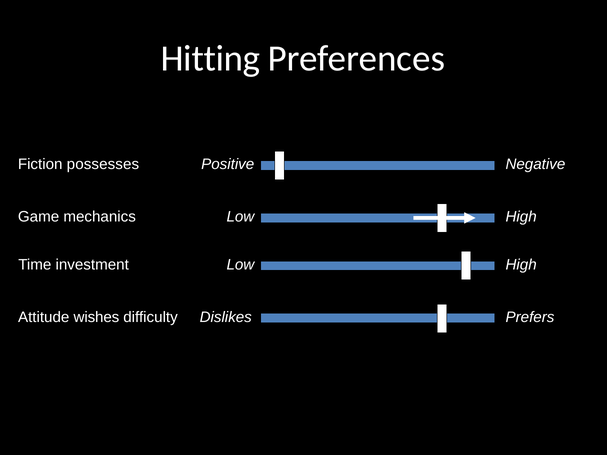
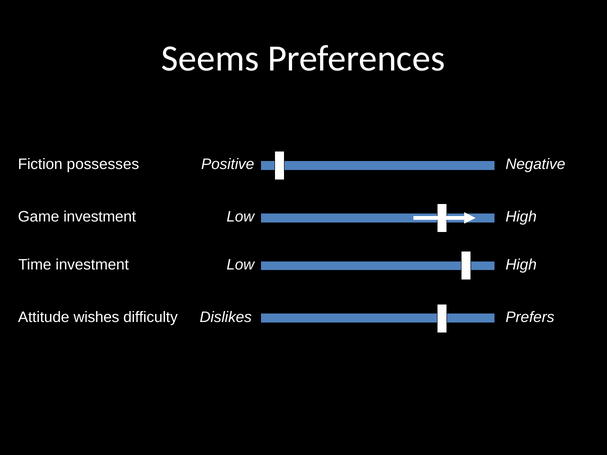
Hitting: Hitting -> Seems
Game mechanics: mechanics -> investment
